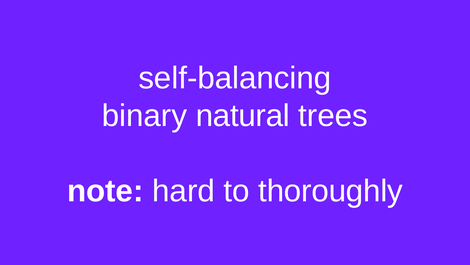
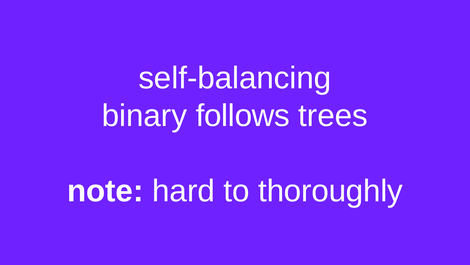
natural: natural -> follows
